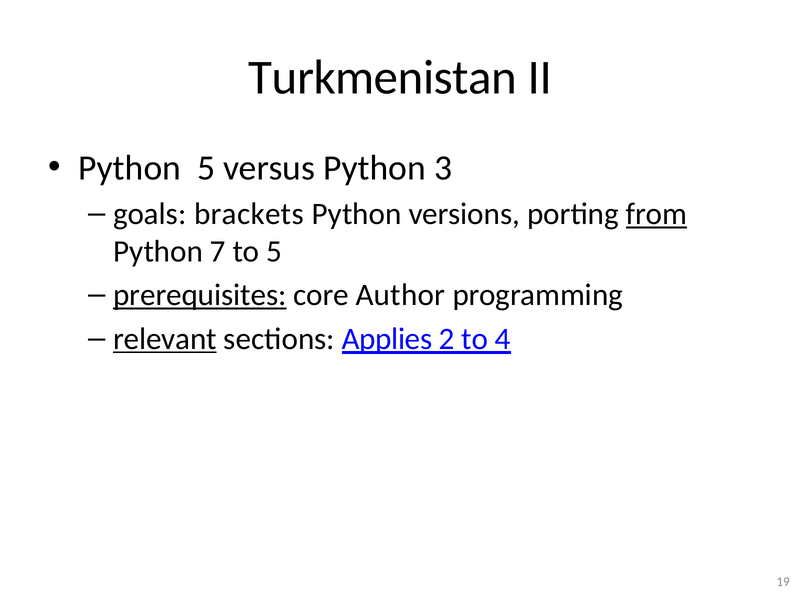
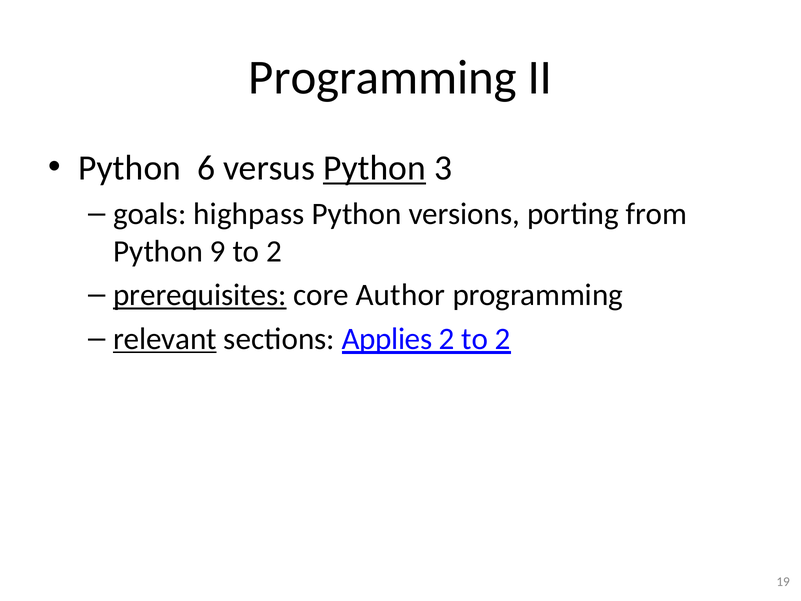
Turkmenistan at (383, 78): Turkmenistan -> Programming
Python 5: 5 -> 6
Python at (375, 168) underline: none -> present
brackets: brackets -> highpass
from underline: present -> none
7: 7 -> 9
5 at (274, 251): 5 -> 2
2 to 4: 4 -> 2
